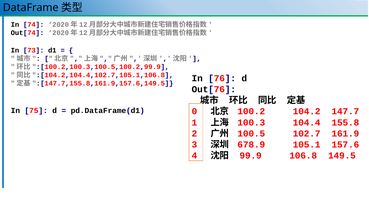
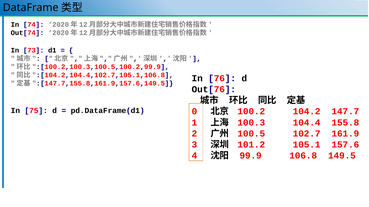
678.9: 678.9 -> 101.2
